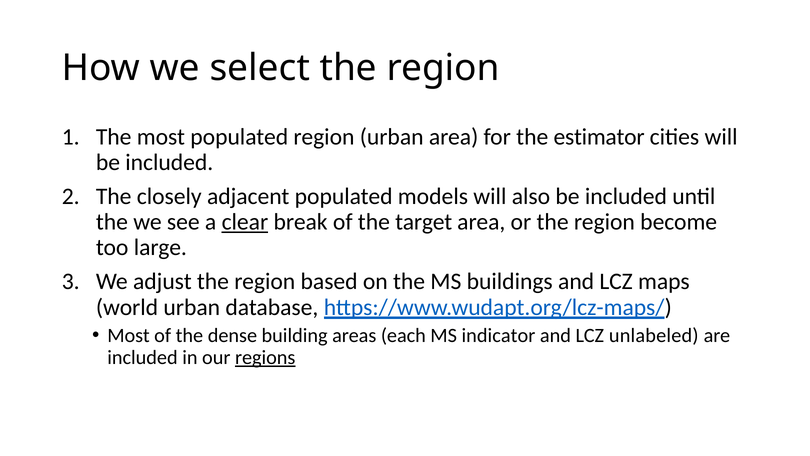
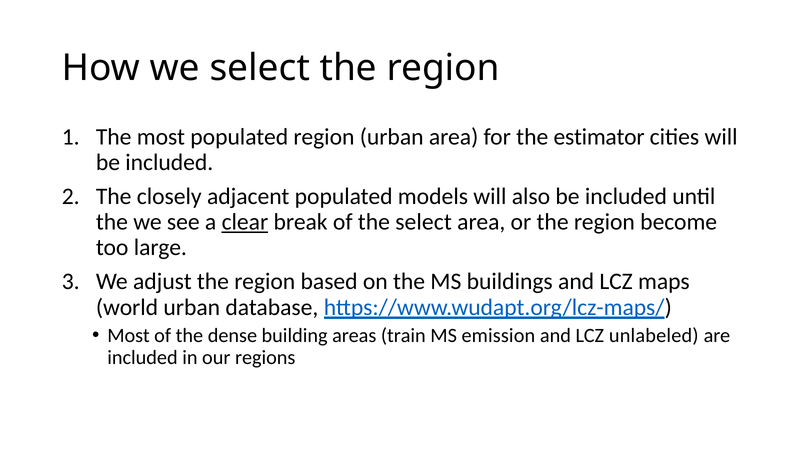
the target: target -> select
each: each -> train
indicator: indicator -> emission
regions underline: present -> none
